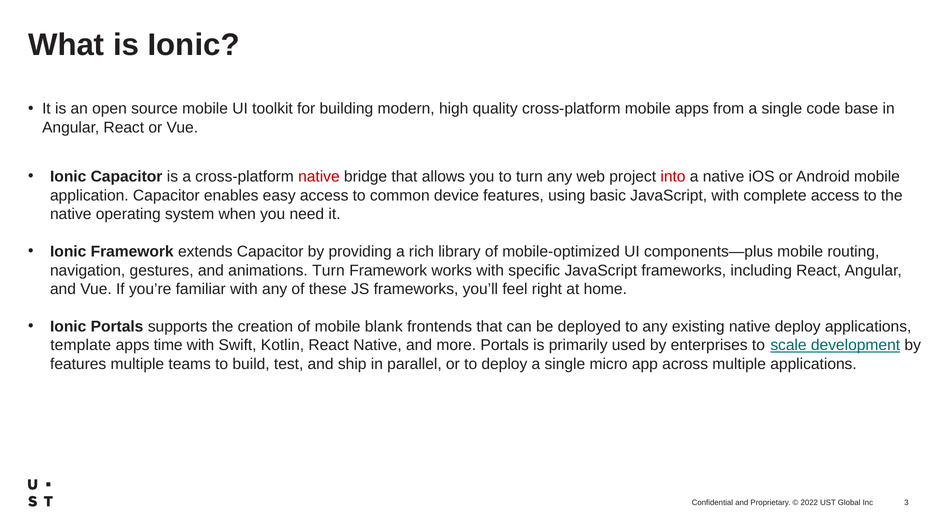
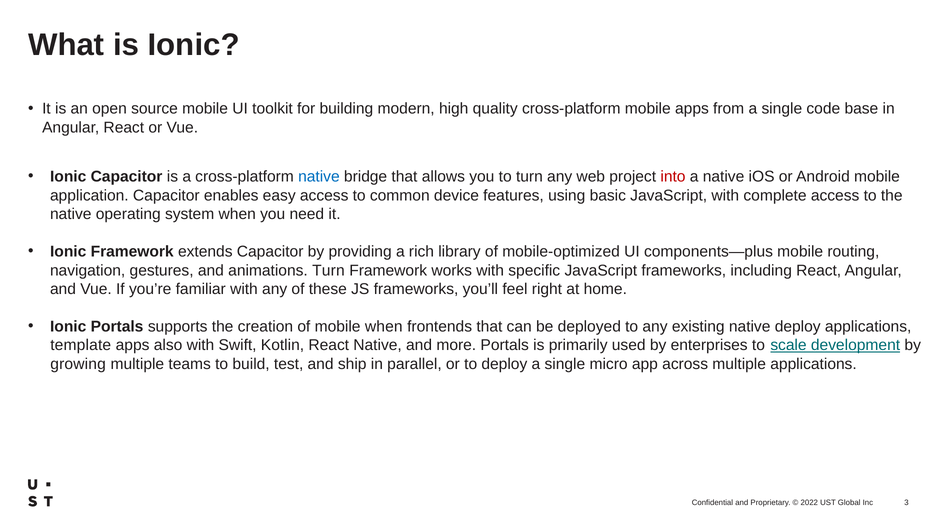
native at (319, 177) colour: red -> blue
mobile blank: blank -> when
time: time -> also
features at (78, 364): features -> growing
